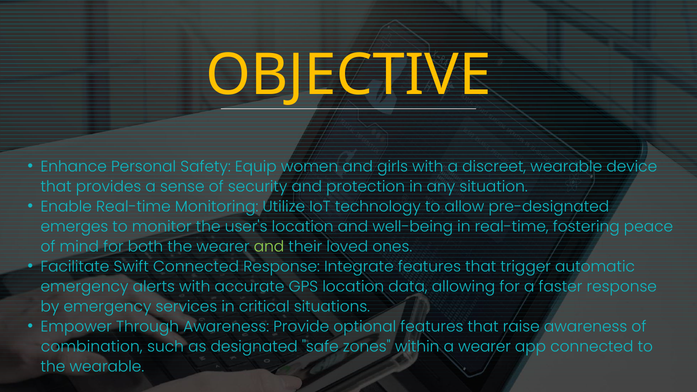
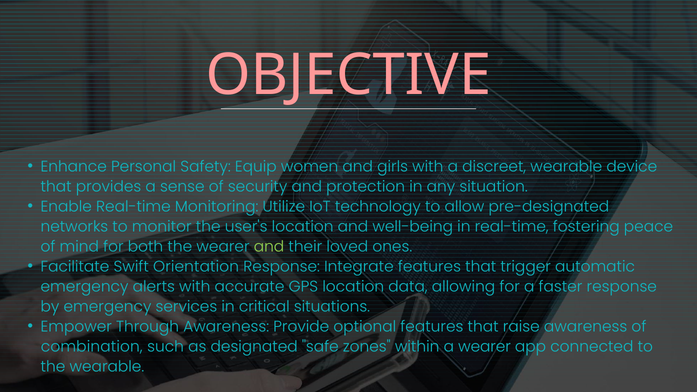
OBJECTIVE colour: yellow -> pink
emerges: emerges -> networks
Swift Connected: Connected -> Orientation
